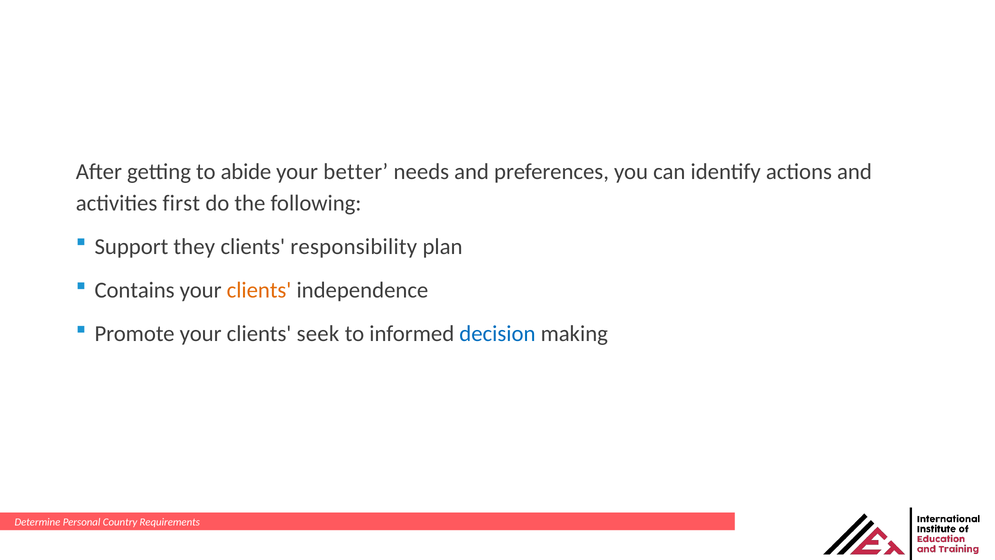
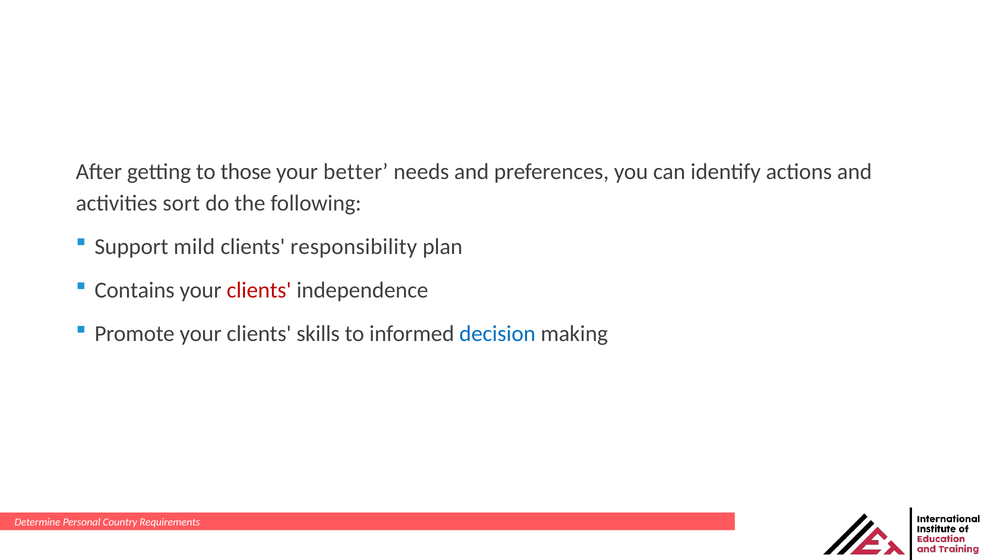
abide: abide -> those
first: first -> sort
they: they -> mild
clients at (259, 290) colour: orange -> red
seek: seek -> skills
